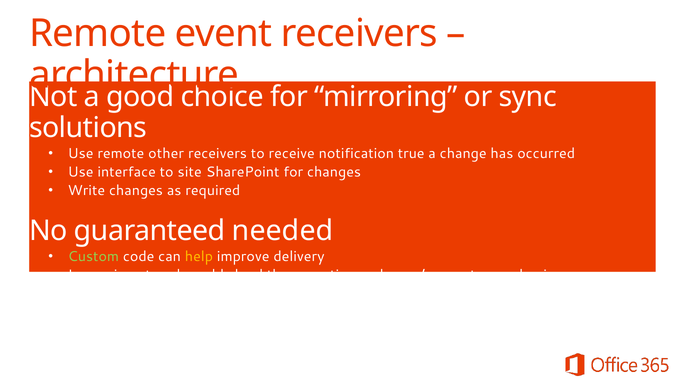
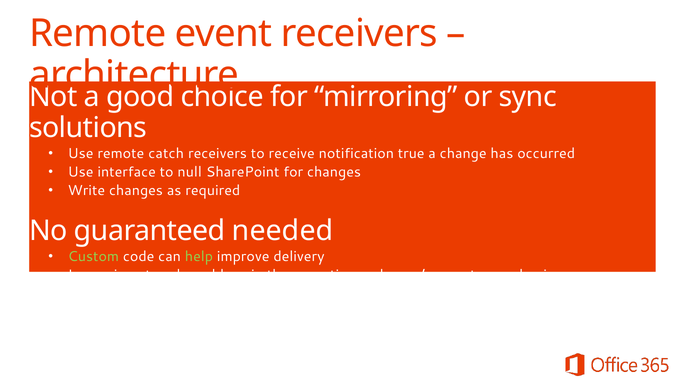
other: other -> catch
site: site -> null
help colour: yellow -> light green
cloud: cloud -> again
